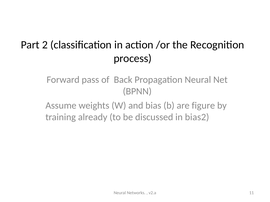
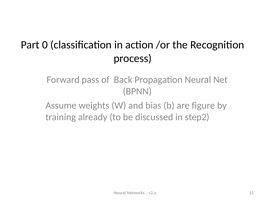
2: 2 -> 0
bias2: bias2 -> step2
